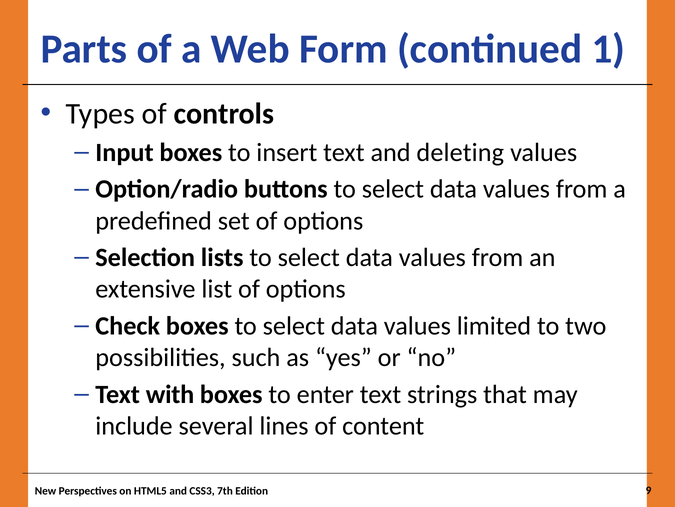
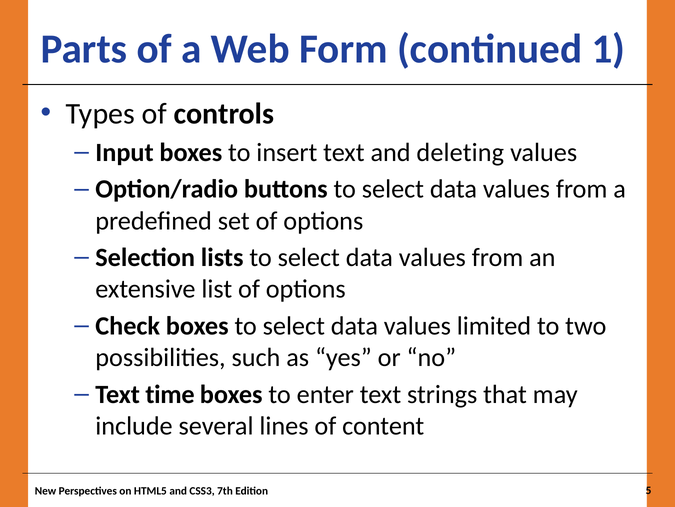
with: with -> time
9: 9 -> 5
